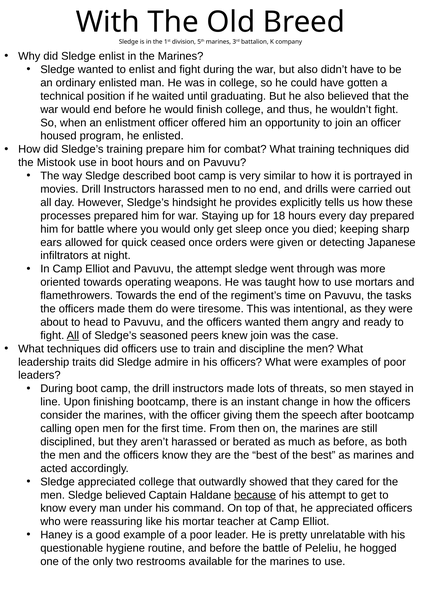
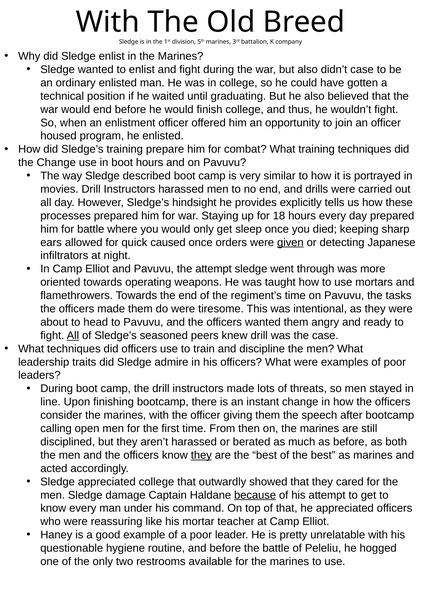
didn’t have: have -> case
the Mistook: Mistook -> Change
ceased: ceased -> caused
given underline: none -> present
knew join: join -> drill
they at (201, 455) underline: none -> present
Sledge believed: believed -> damage
